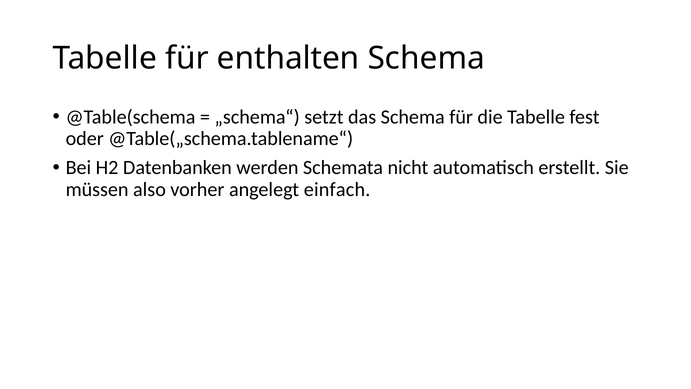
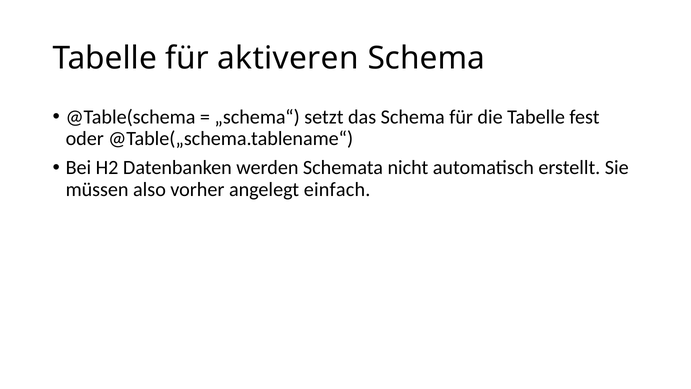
enthalten: enthalten -> aktiveren
